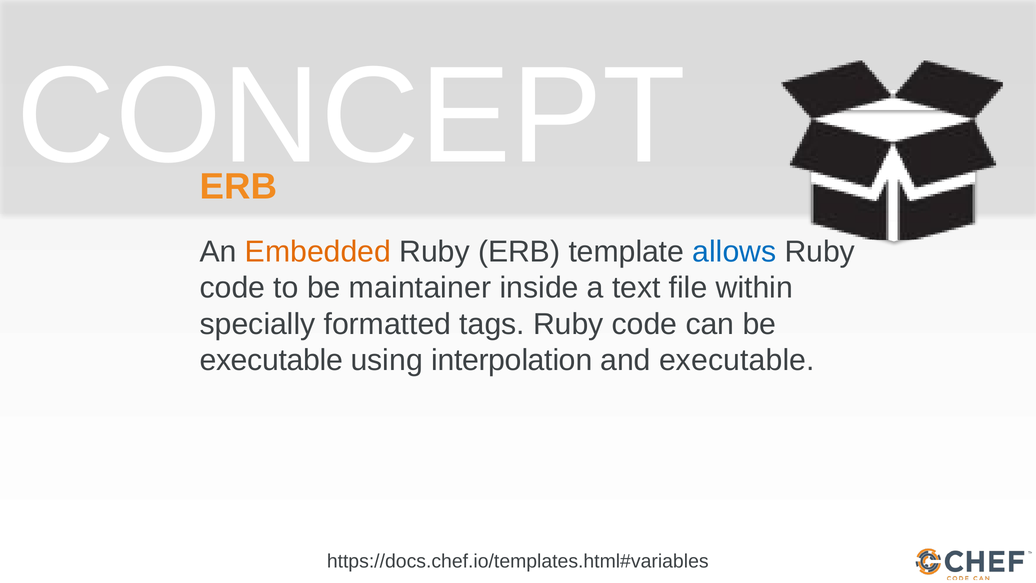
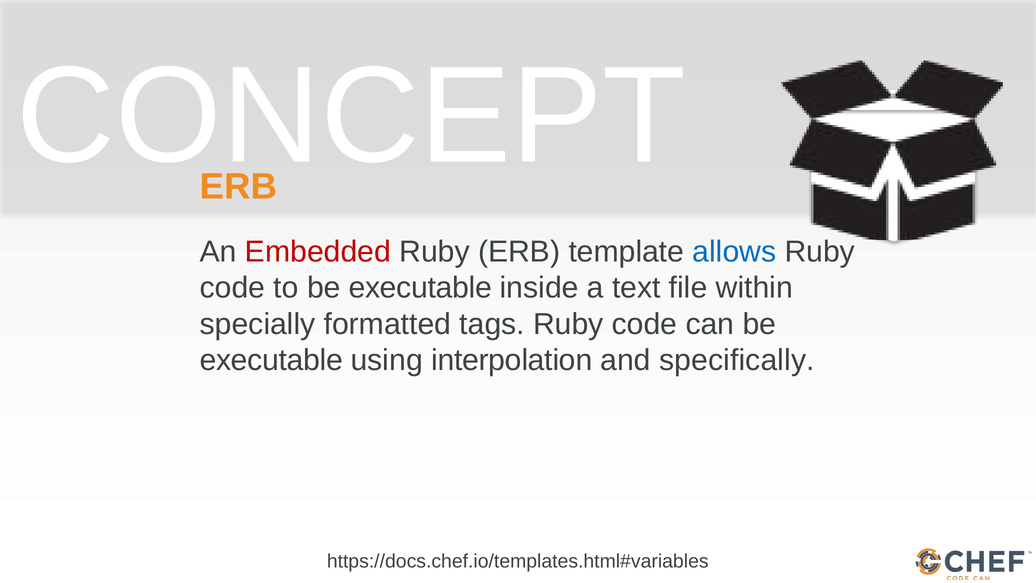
Embedded colour: orange -> red
to be maintainer: maintainer -> executable
and executable: executable -> specifically
